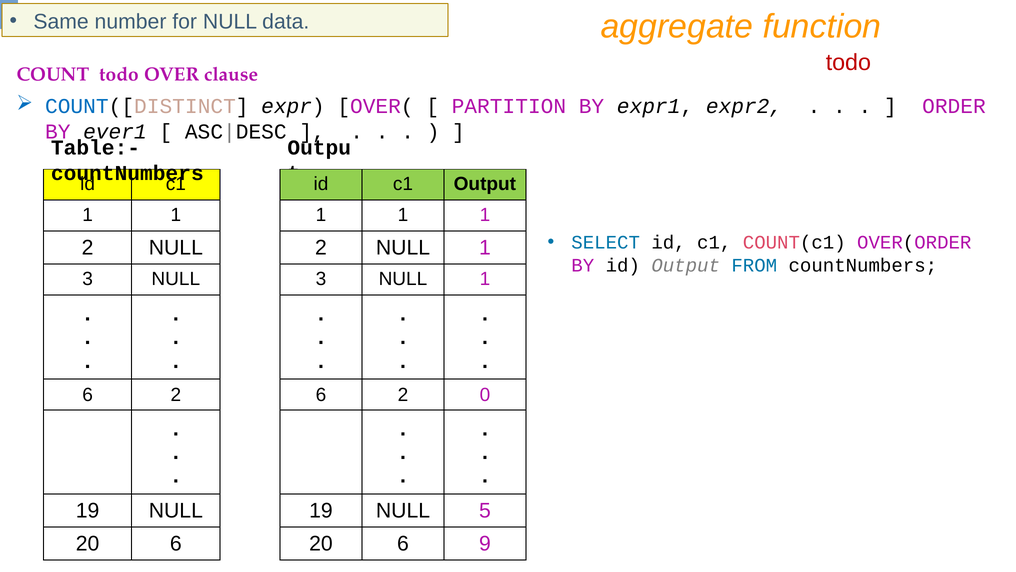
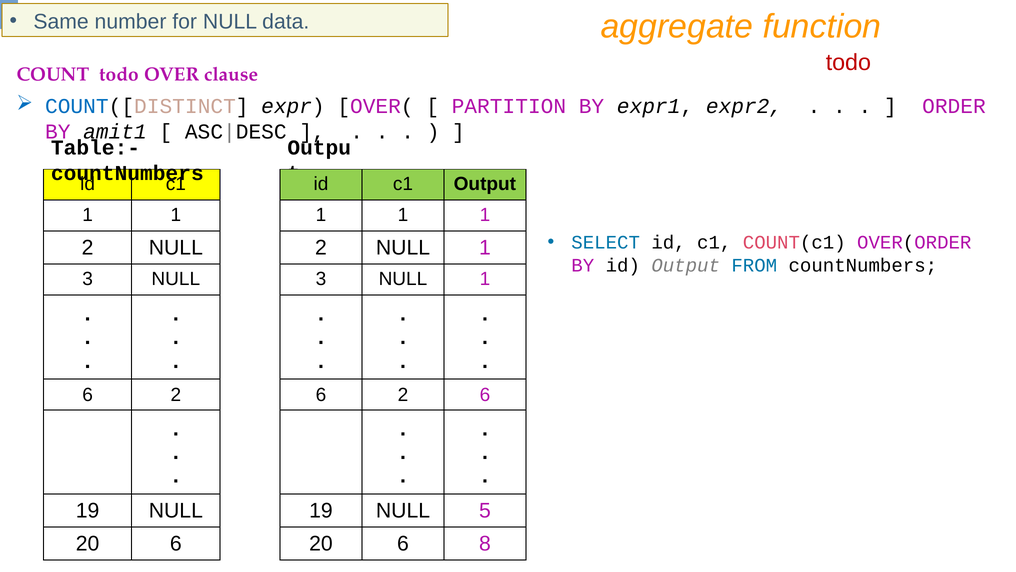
ever1: ever1 -> amit1
2 0: 0 -> 6
9: 9 -> 8
